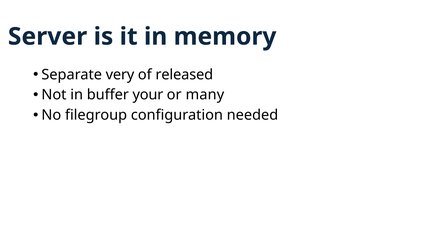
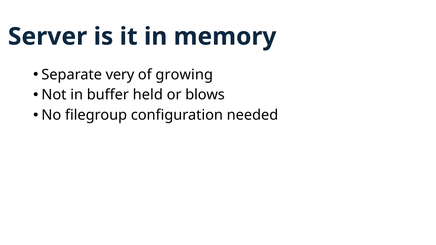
released: released -> growing
your: your -> held
many: many -> blows
